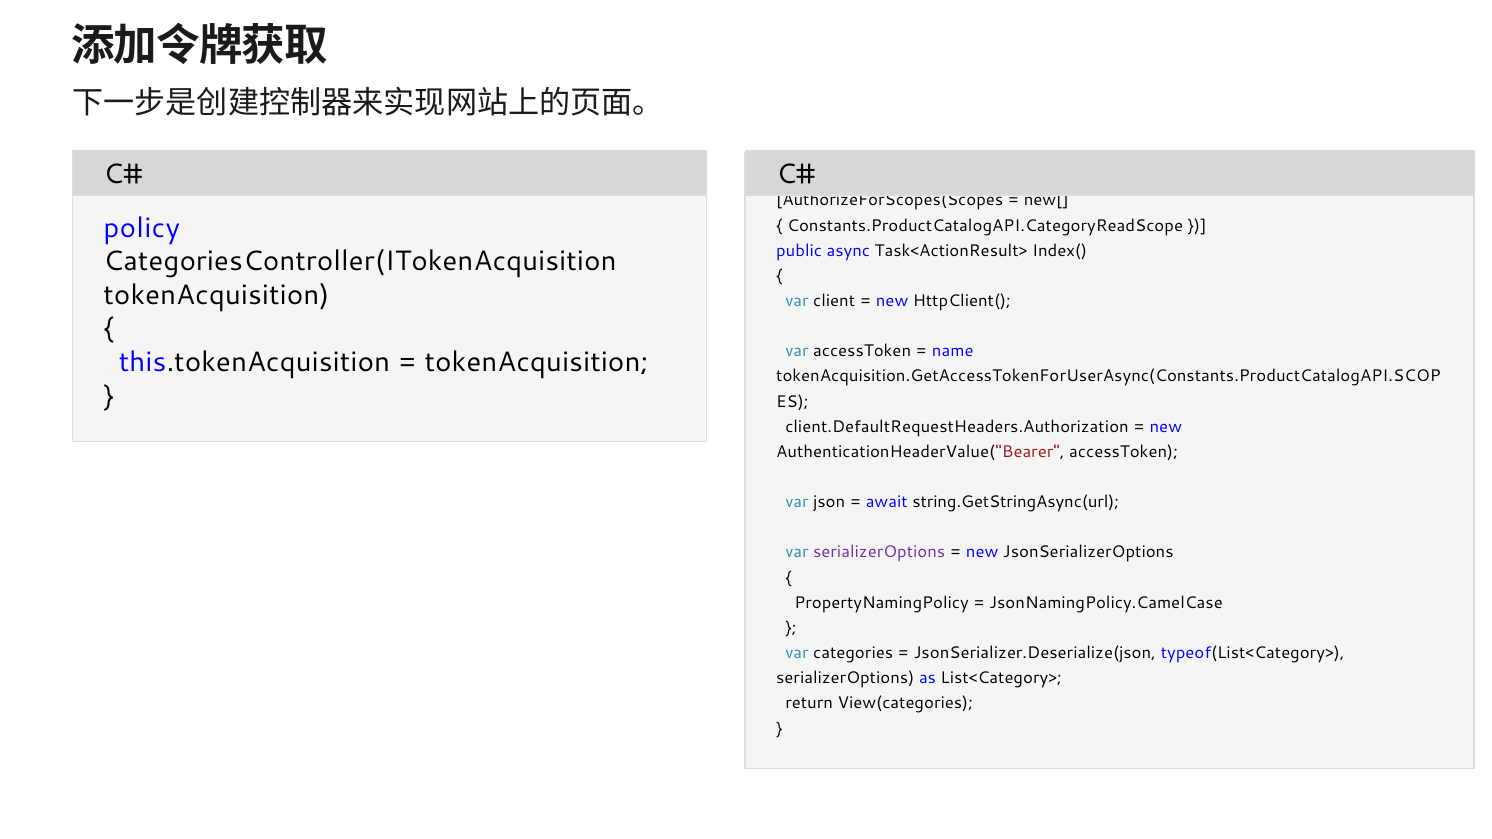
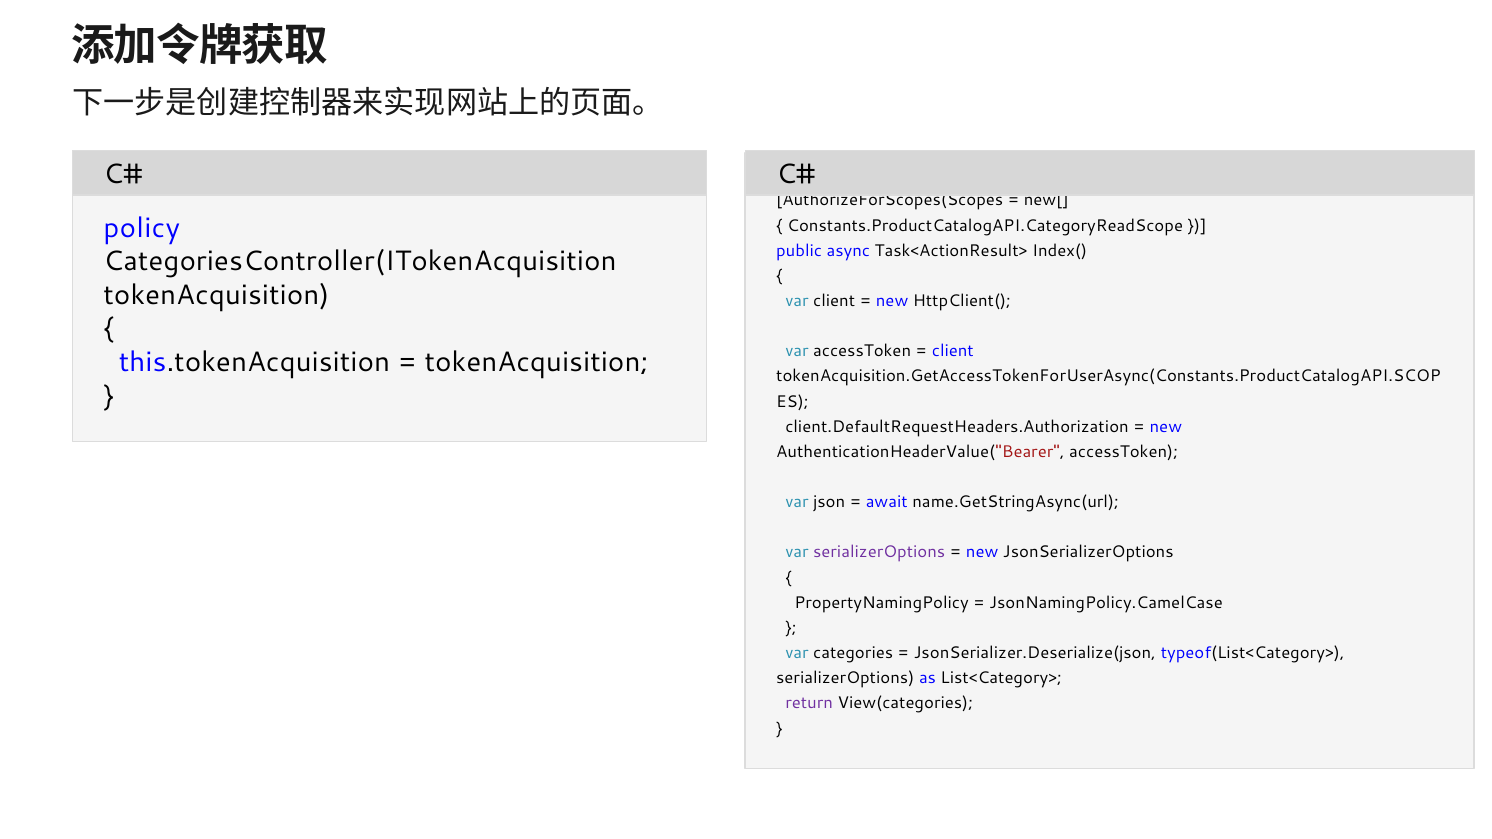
name at (953, 351): name -> client
string.GetStringAsync(url: string.GetStringAsync(url -> name.GetStringAsync(url
return colour: black -> purple
